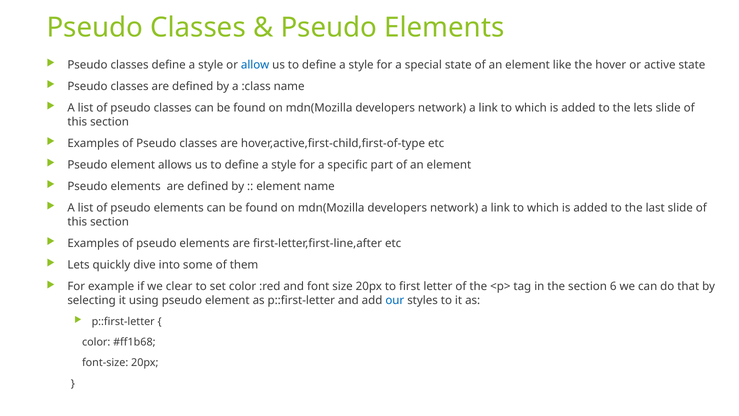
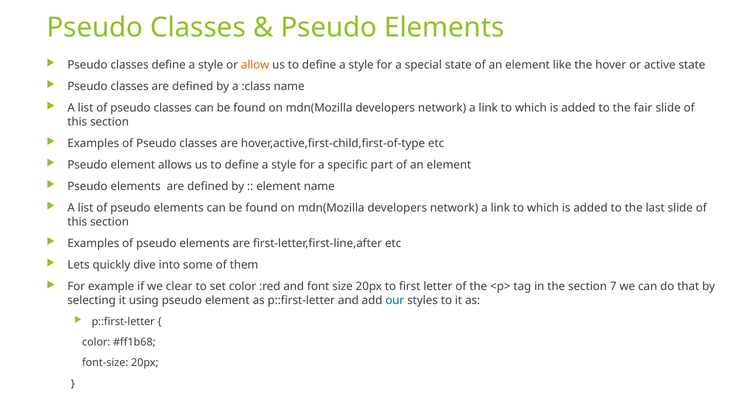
allow colour: blue -> orange
the lets: lets -> fair
6: 6 -> 7
